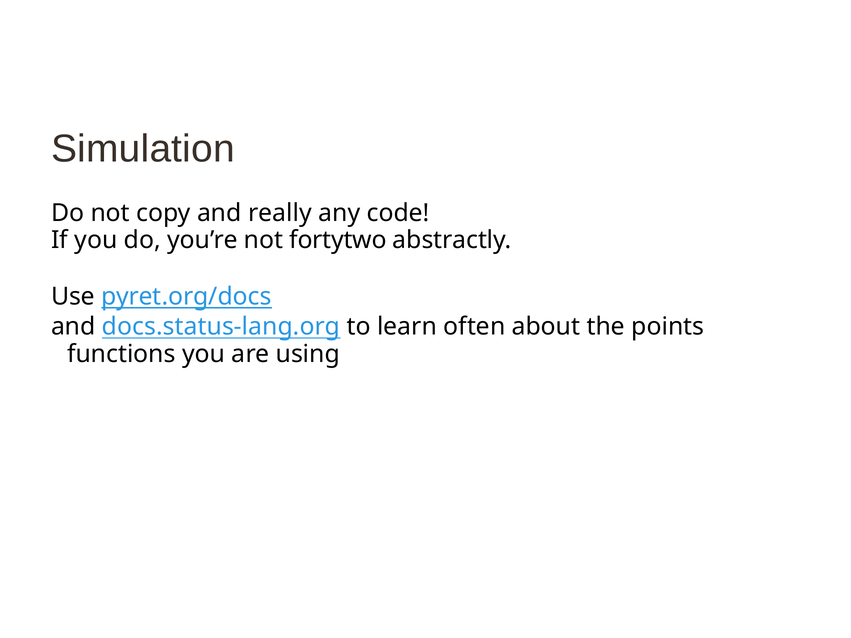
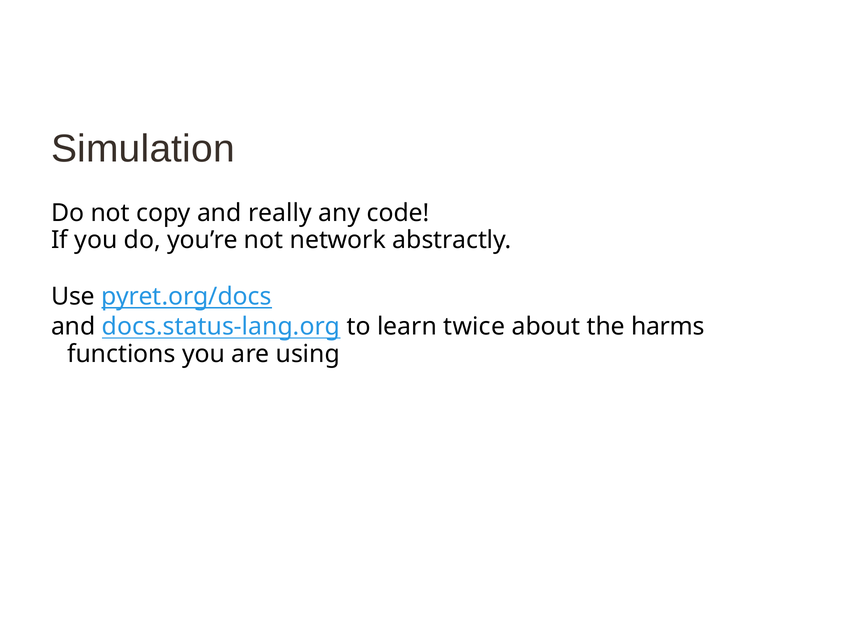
fortytwo: fortytwo -> network
often: often -> twice
points: points -> harms
